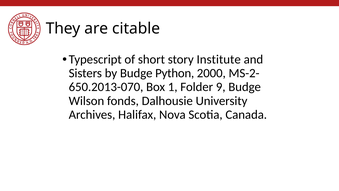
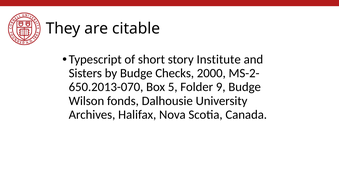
Python: Python -> Checks
1: 1 -> 5
